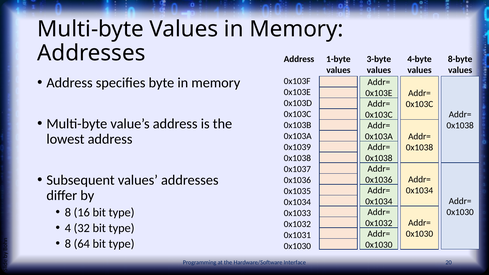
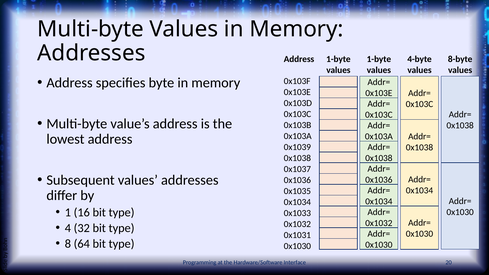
3-byte at (379, 59): 3-byte -> 1-byte
8 at (68, 212): 8 -> 1
